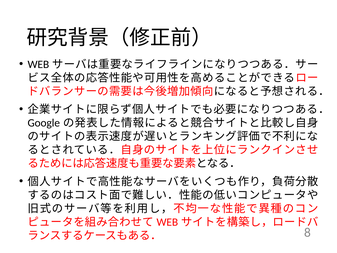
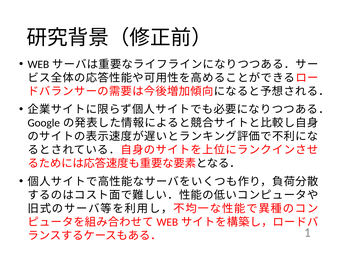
8: 8 -> 1
